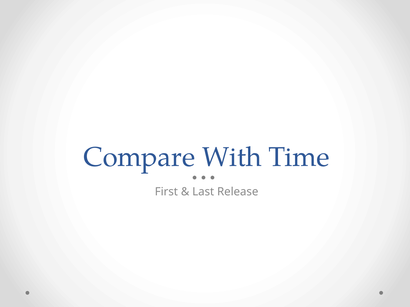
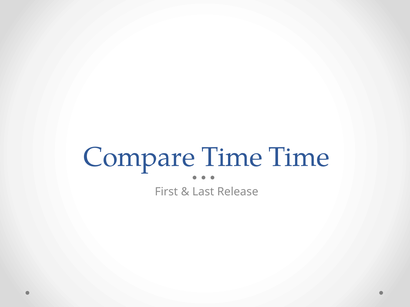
Compare With: With -> Time
